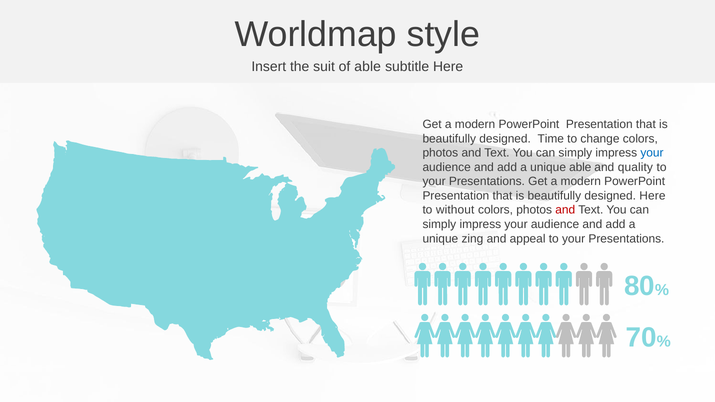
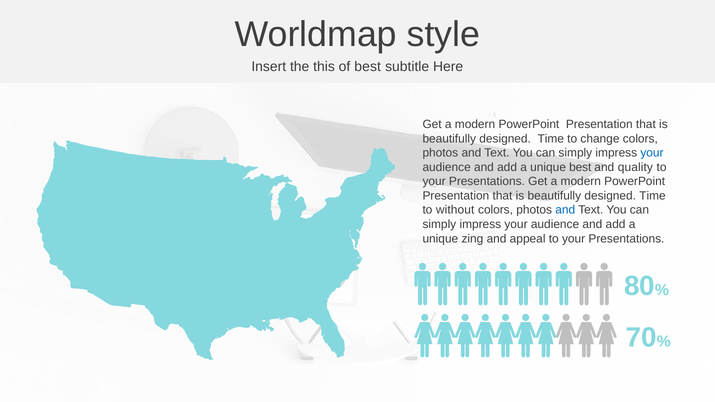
suit: suit -> this
of able: able -> best
unique able: able -> best
Here at (652, 196): Here -> Time
and at (565, 210) colour: red -> blue
